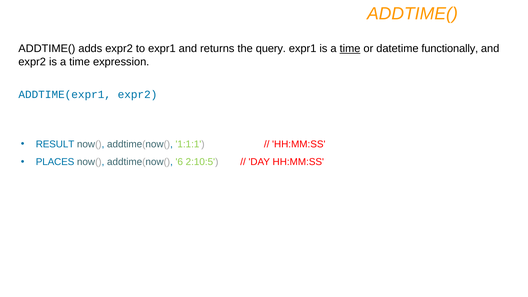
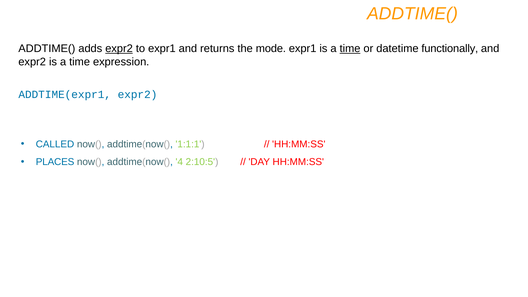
expr2 at (119, 49) underline: none -> present
query: query -> mode
RESULT: RESULT -> CALLED
6: 6 -> 4
